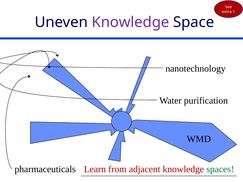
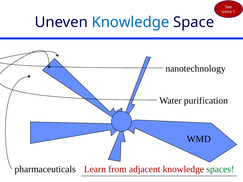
Knowledge at (130, 22) colour: purple -> blue
